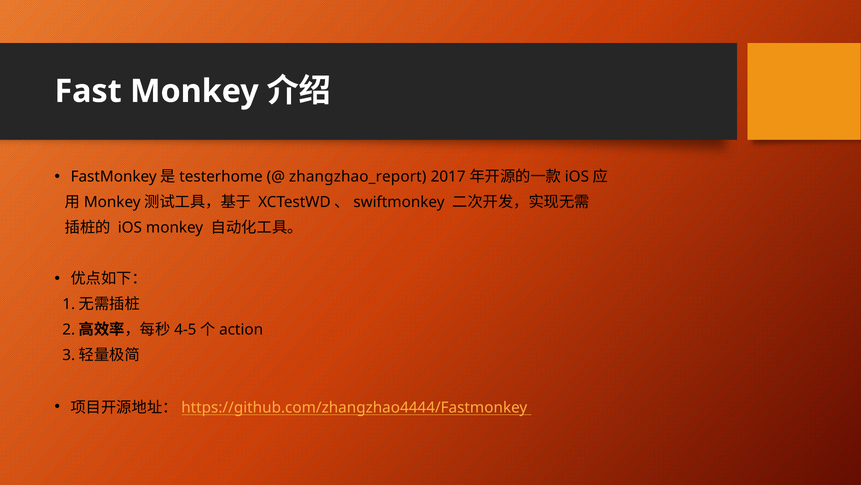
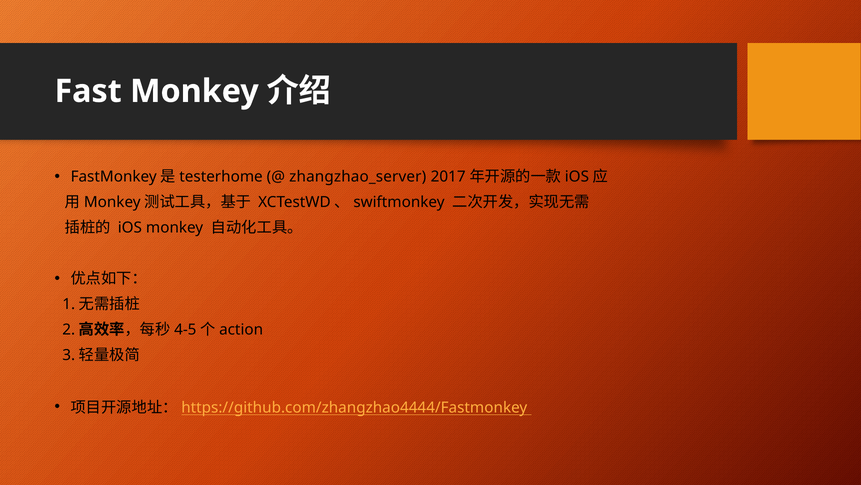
zhangzhao_report: zhangzhao_report -> zhangzhao_server
